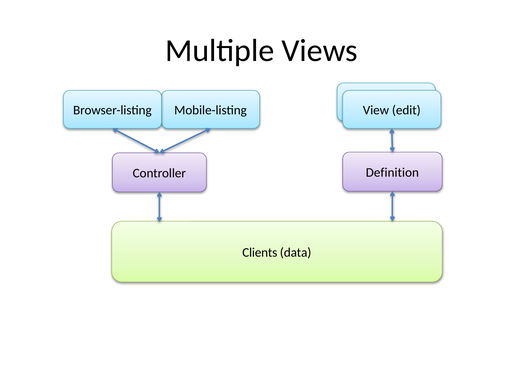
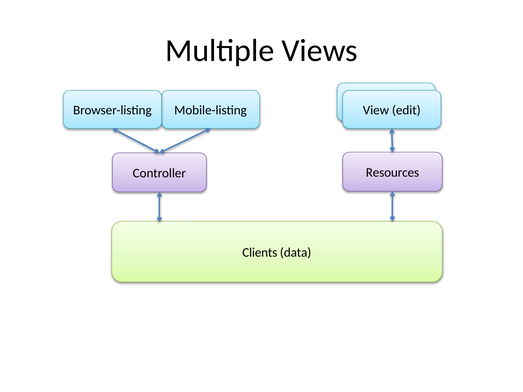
Definition: Definition -> Resources
